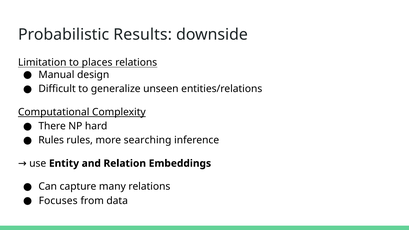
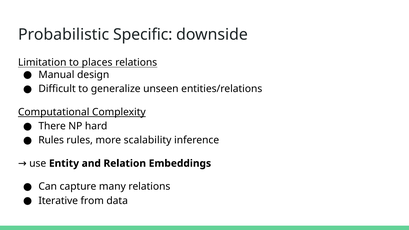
Results: Results -> Specific
searching: searching -> scalability
Focuses: Focuses -> Iterative
